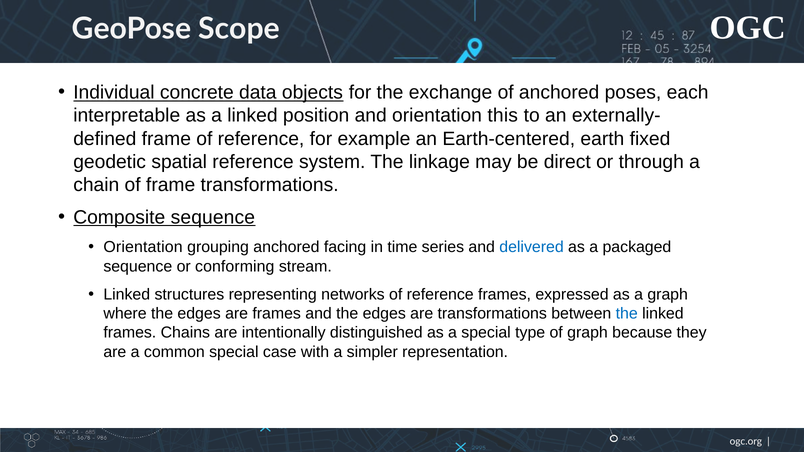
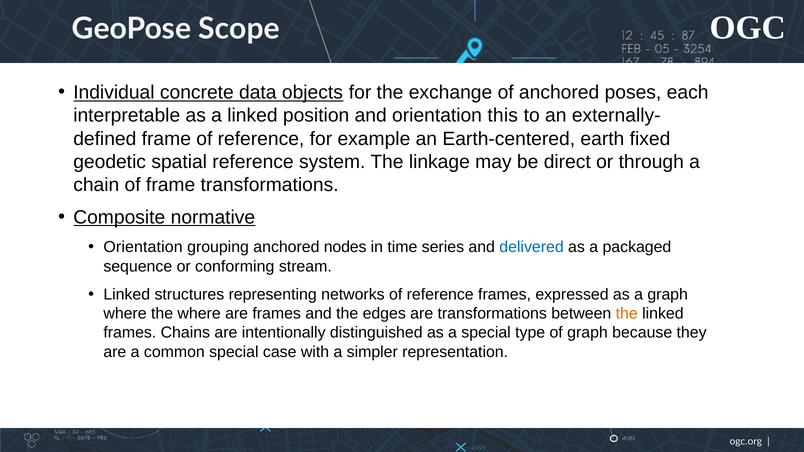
Composite sequence: sequence -> normative
facing: facing -> nodes
where the edges: edges -> where
the at (627, 314) colour: blue -> orange
